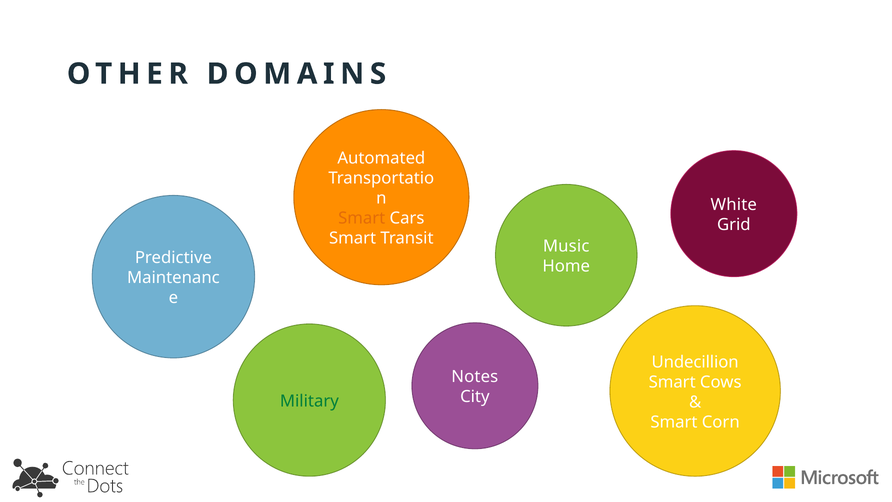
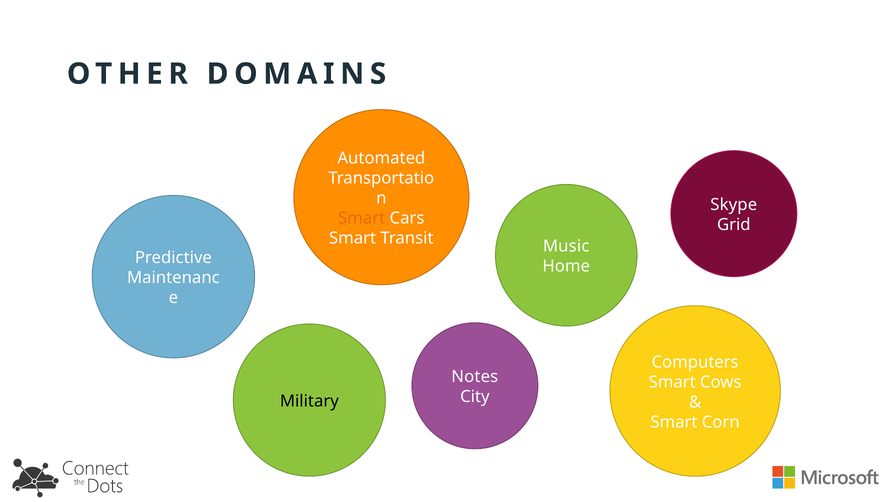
White: White -> Skype
Undecillion: Undecillion -> Computers
Military colour: green -> black
